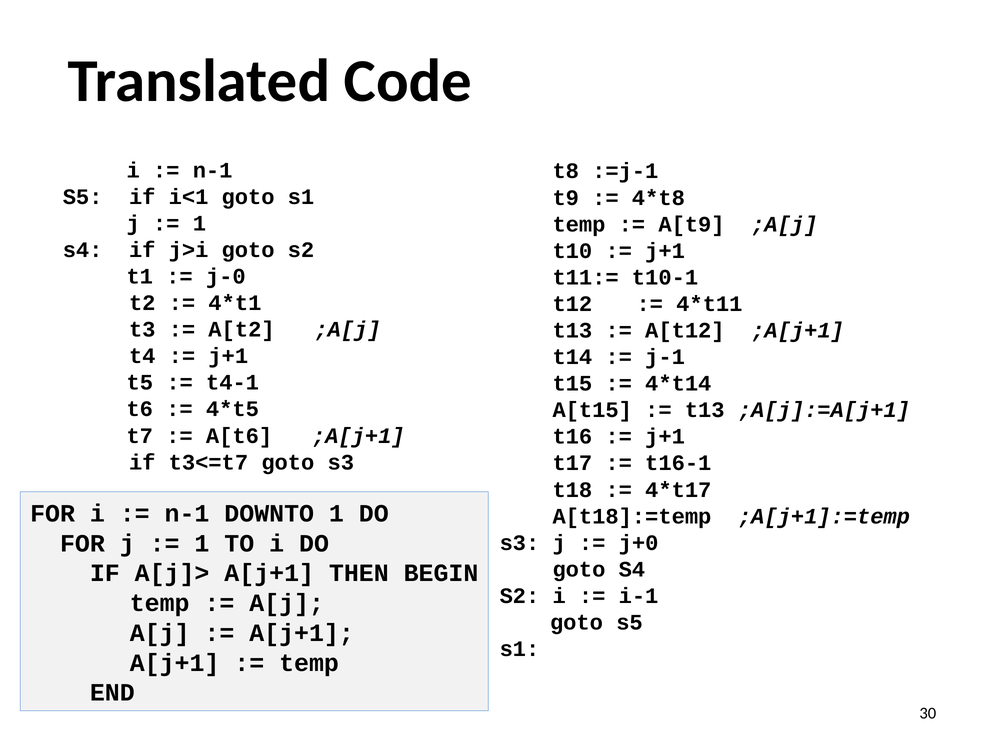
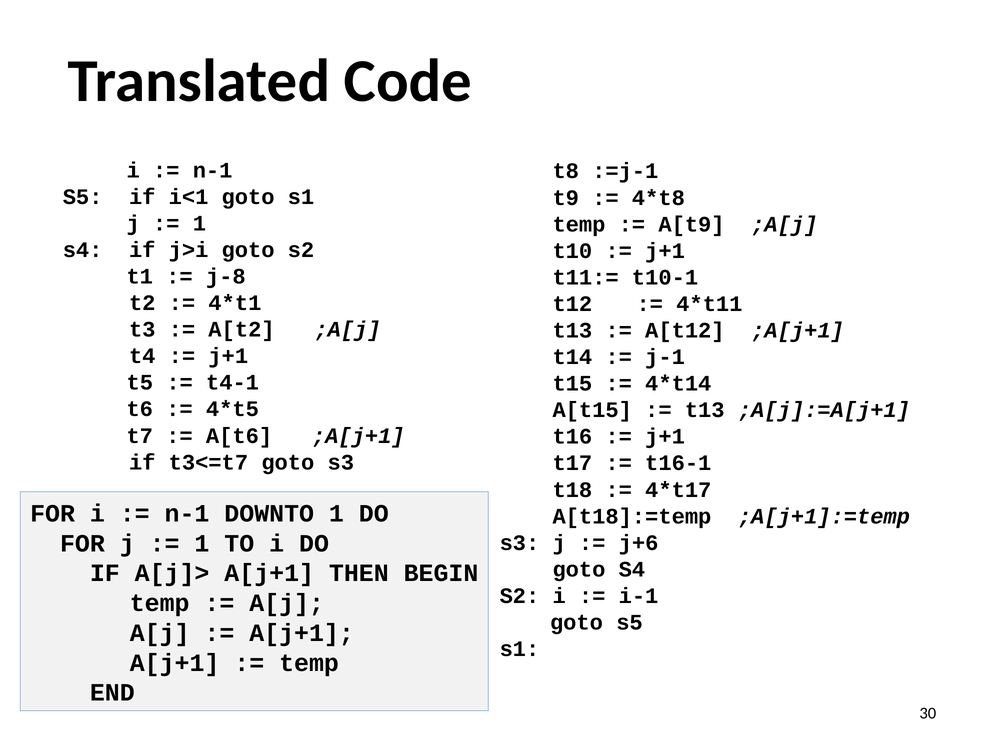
j-0: j-0 -> j-8
j+0: j+0 -> j+6
